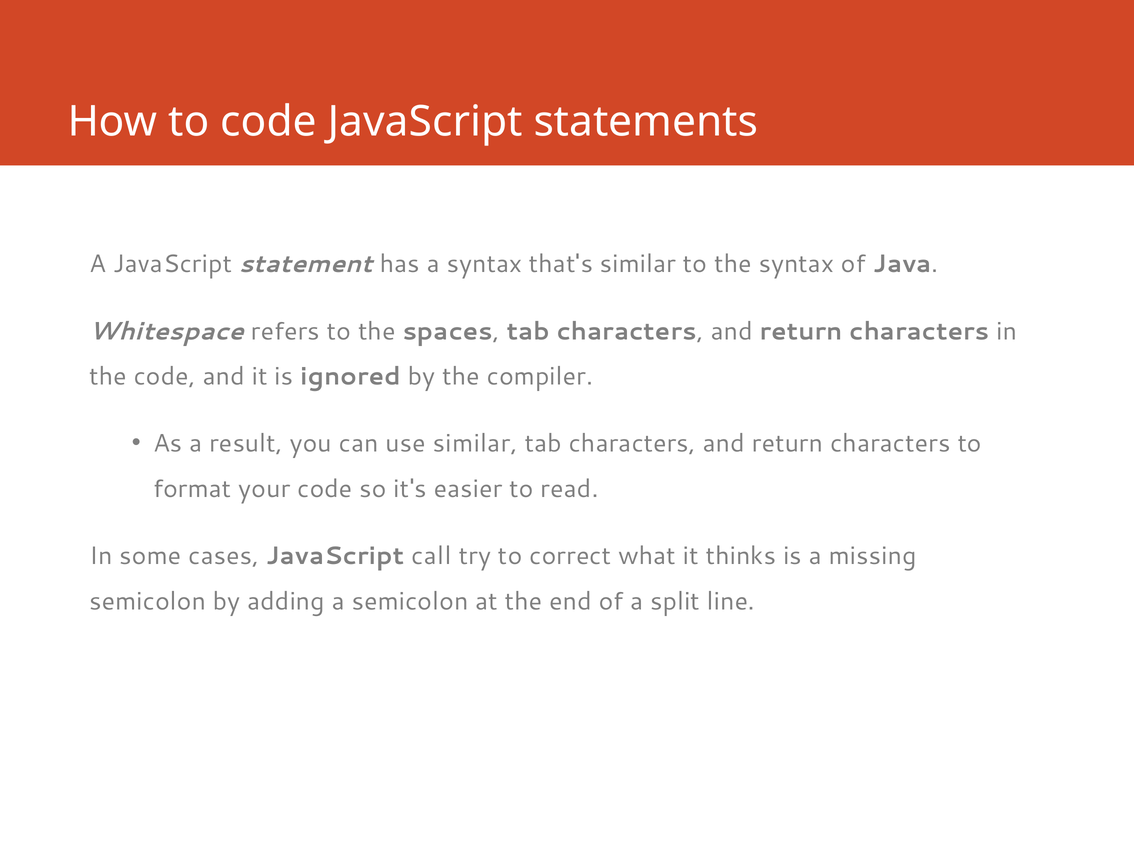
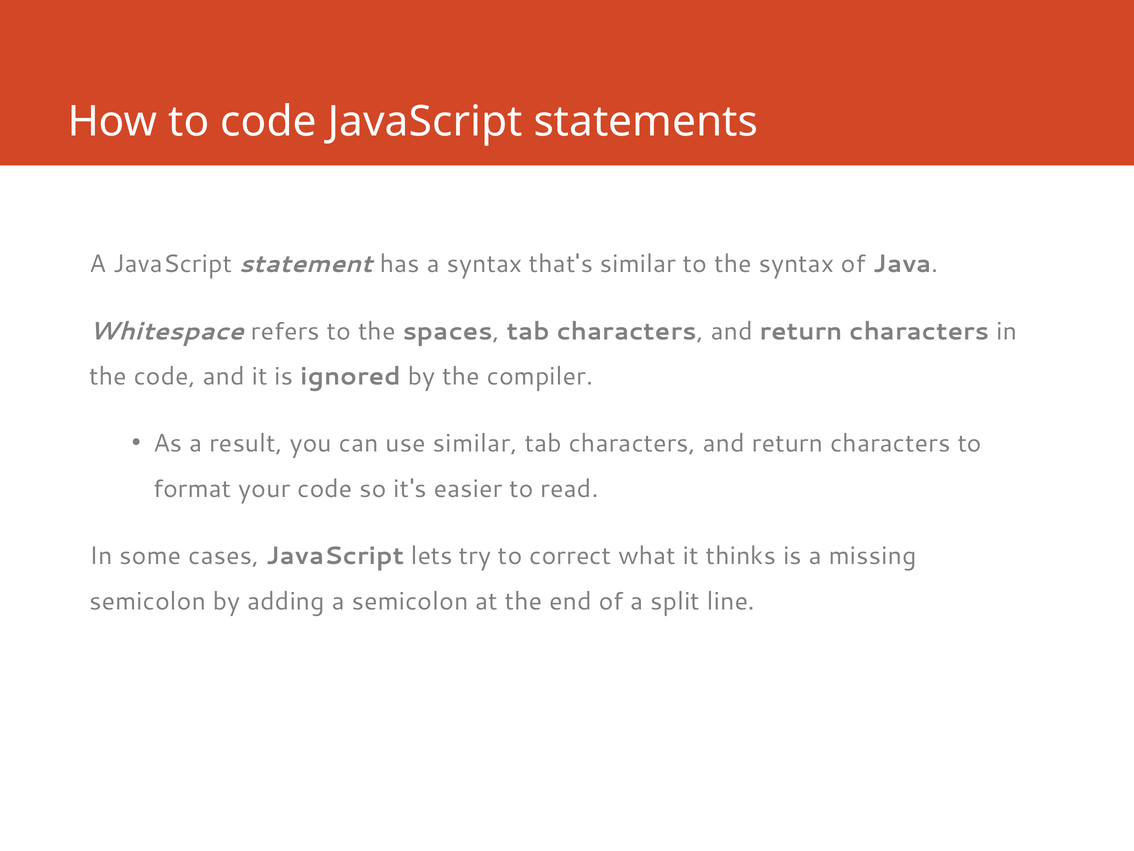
call: call -> lets
